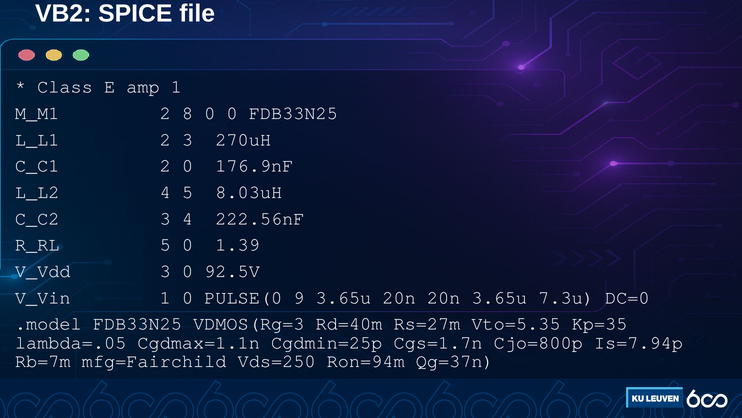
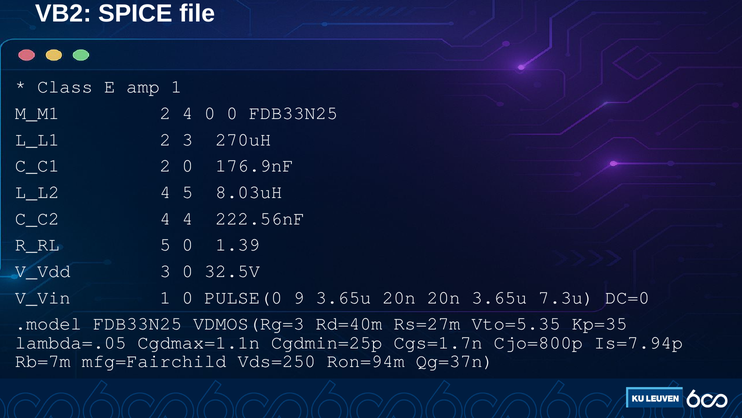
2 8: 8 -> 4
C_C2 3: 3 -> 4
92.5V: 92.5V -> 32.5V
